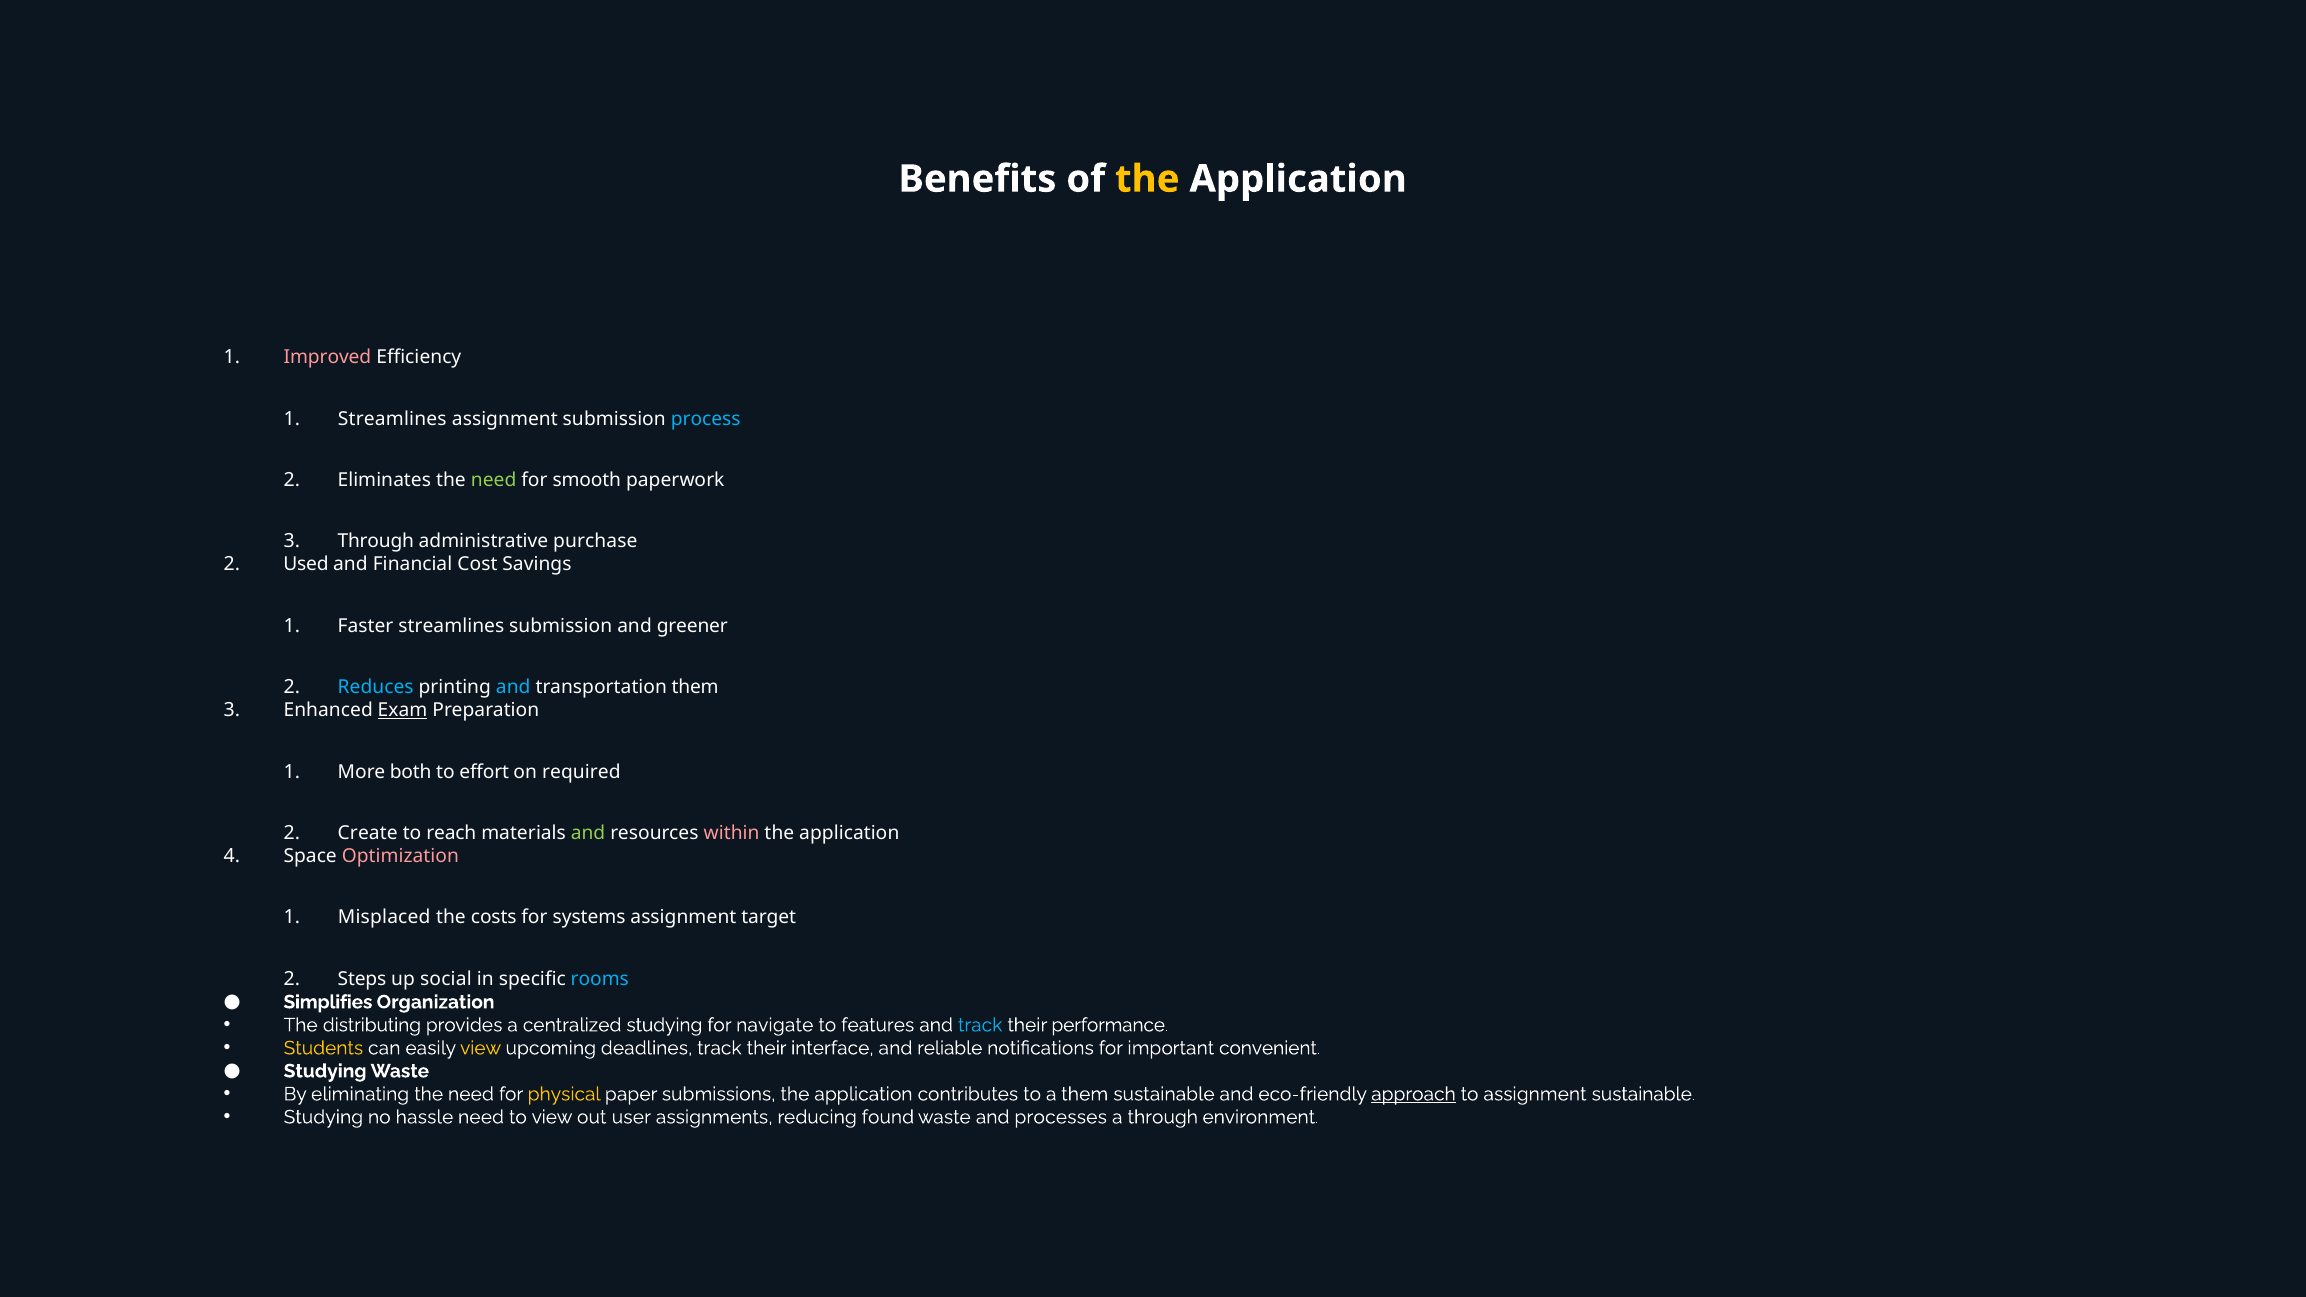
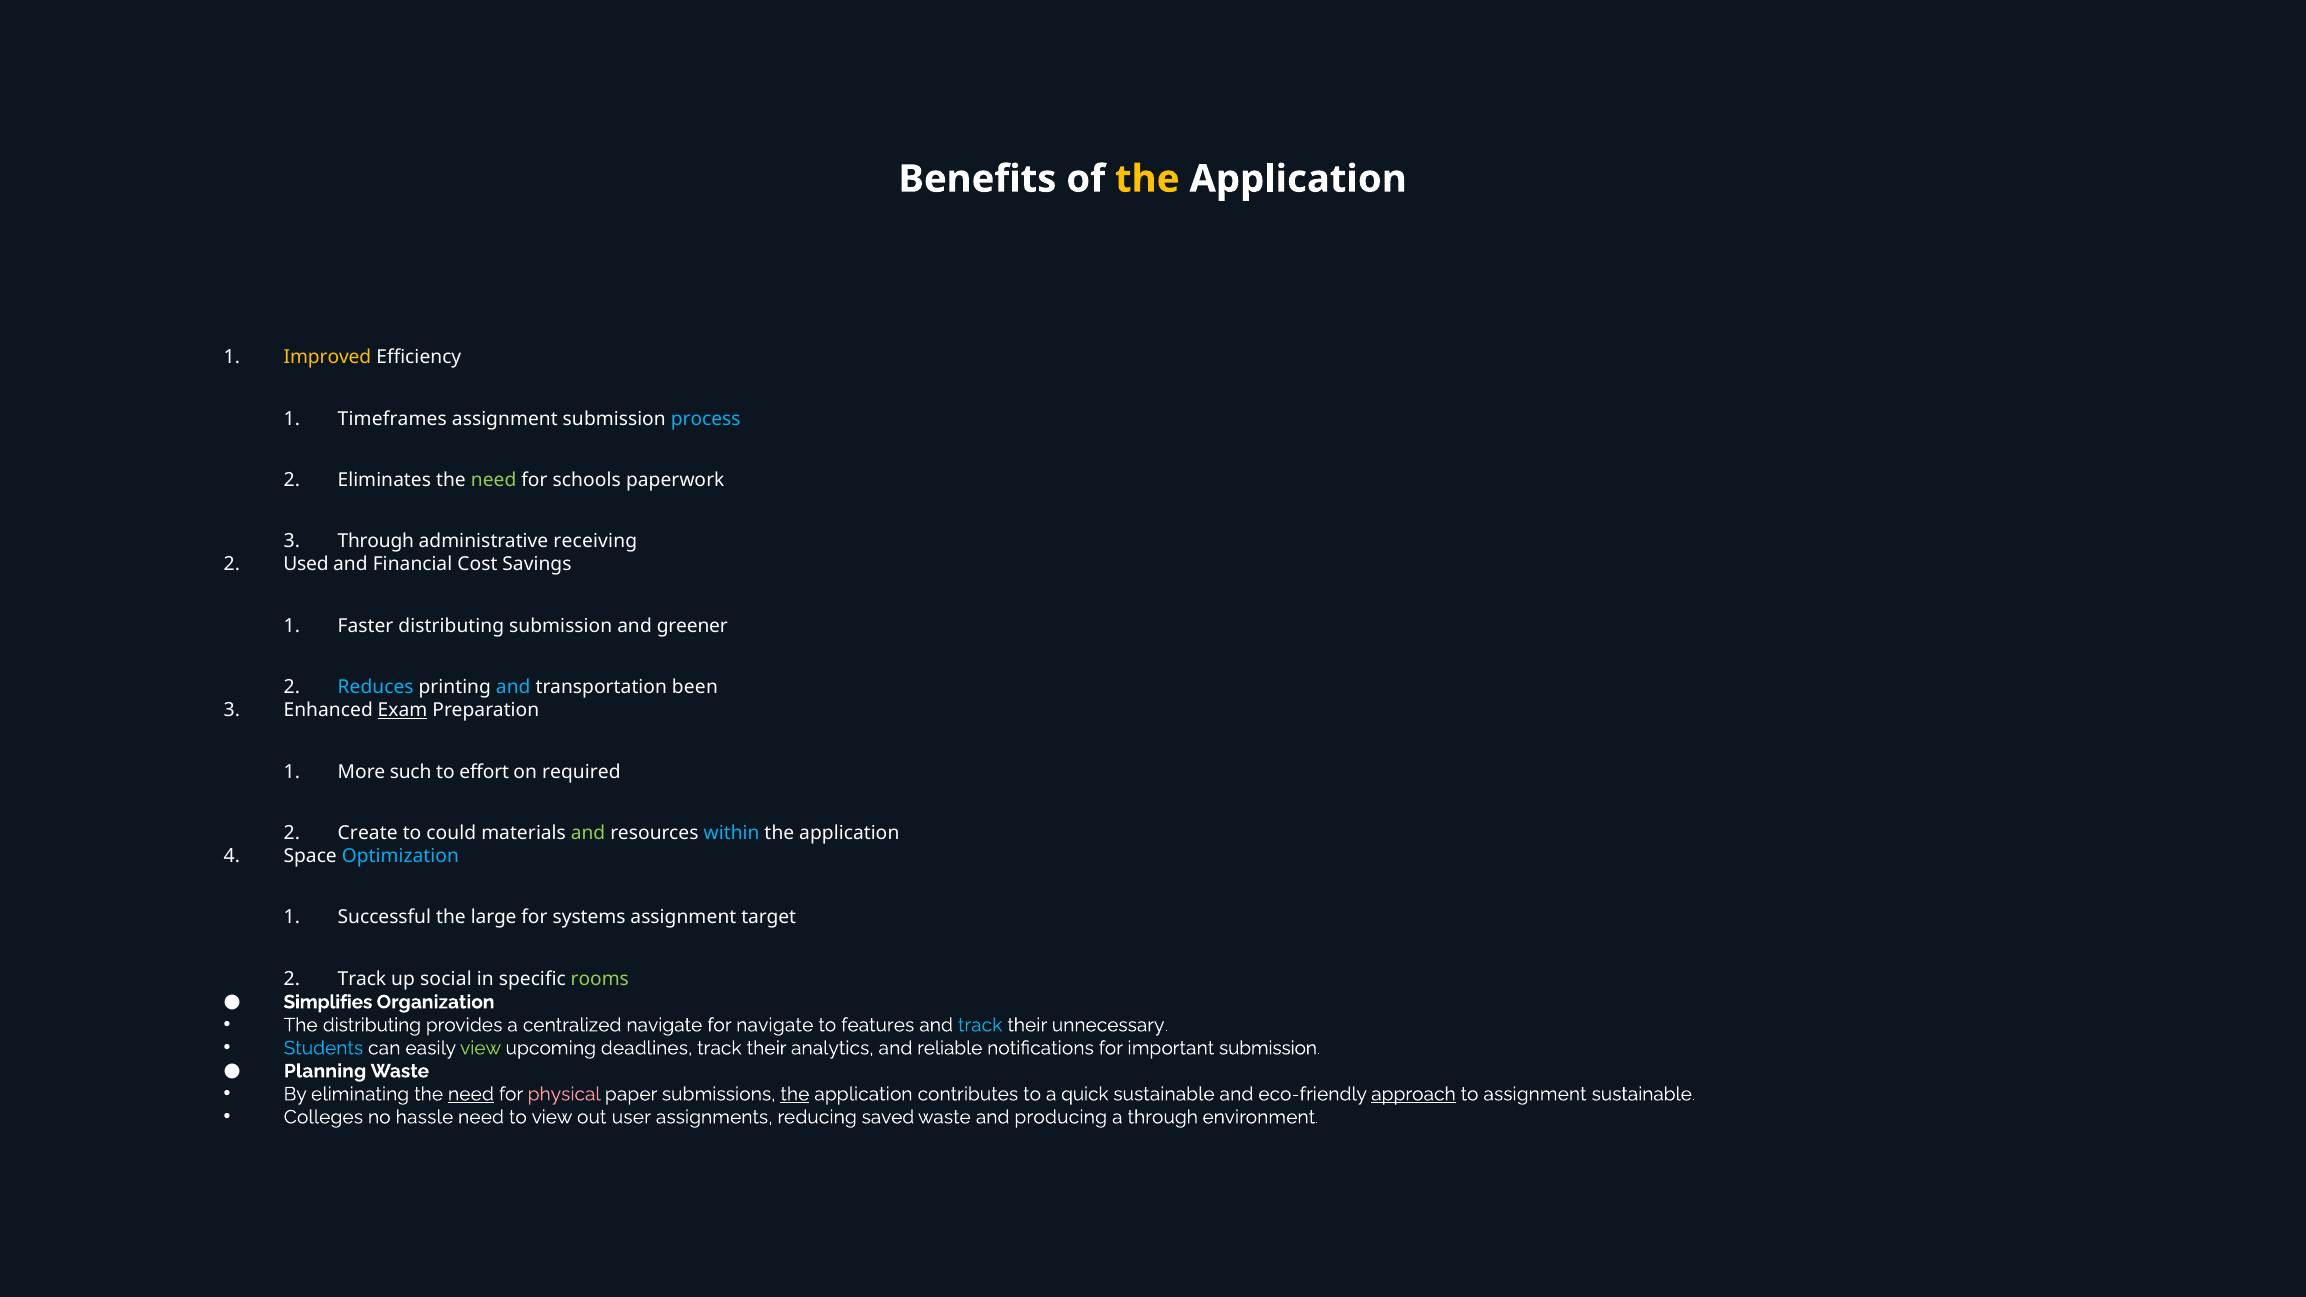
Improved colour: pink -> yellow
Streamlines at (392, 419): Streamlines -> Timeframes
smooth: smooth -> schools
purchase: purchase -> receiving
Faster streamlines: streamlines -> distributing
transportation them: them -> been
both: both -> such
reach: reach -> could
within colour: pink -> light blue
Optimization colour: pink -> light blue
Misplaced: Misplaced -> Successful
costs: costs -> large
Steps at (362, 979): Steps -> Track
rooms colour: light blue -> light green
centralized studying: studying -> navigate
performance: performance -> unnecessary
Students colour: yellow -> light blue
view at (481, 1048) colour: yellow -> light green
interface: interface -> analytics
important convenient: convenient -> submission
Studying at (325, 1071): Studying -> Planning
need at (471, 1094) underline: none -> present
physical colour: yellow -> pink
the at (795, 1094) underline: none -> present
a them: them -> quick
Studying at (323, 1117): Studying -> Colleges
found: found -> saved
processes: processes -> producing
